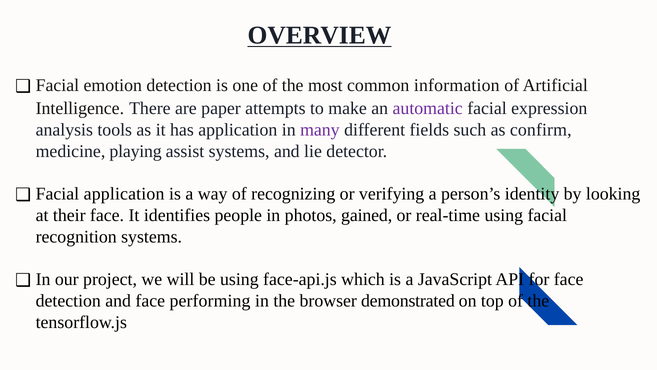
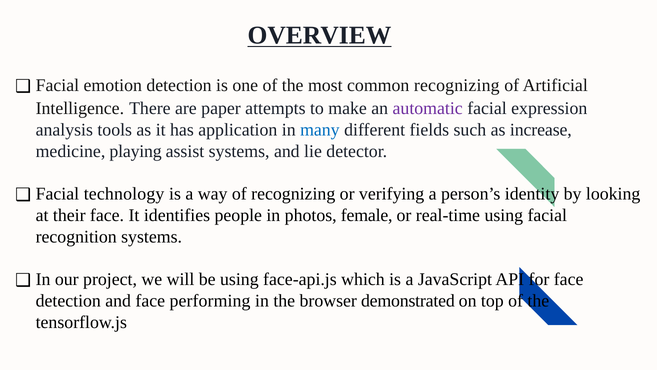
common information: information -> recognizing
many colour: purple -> blue
confirm: confirm -> increase
Facial application: application -> technology
gained: gained -> female
